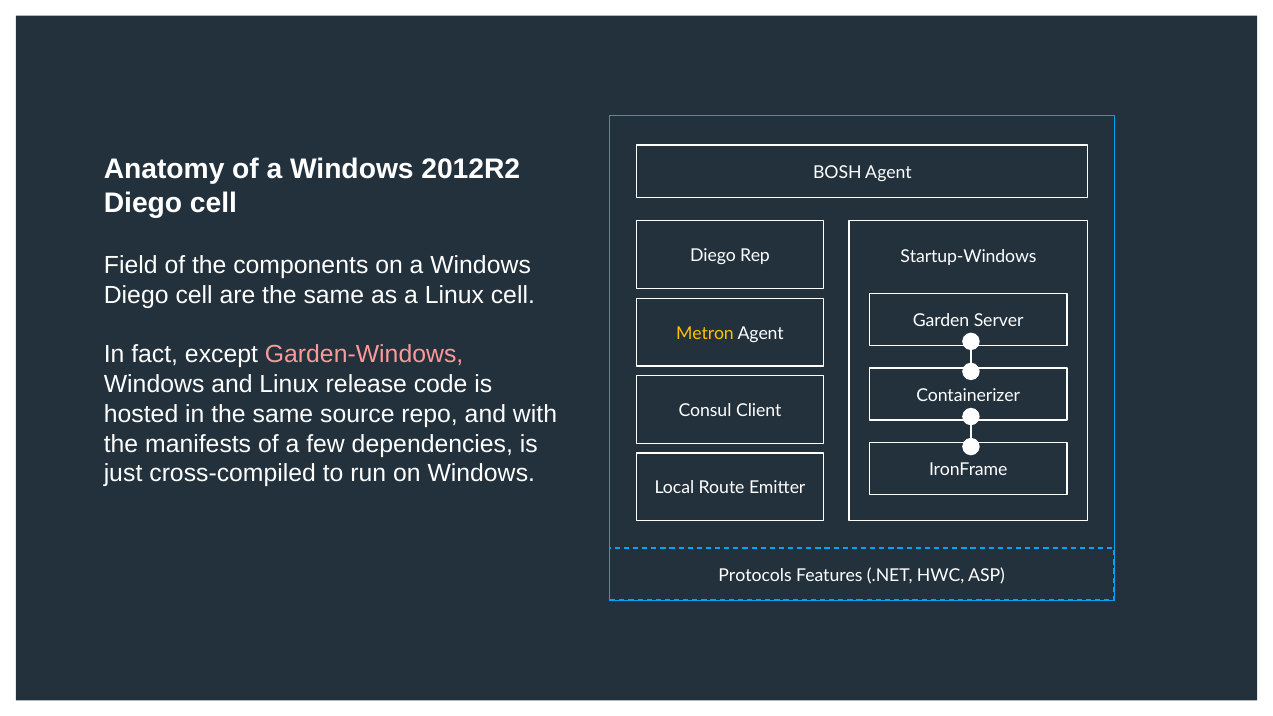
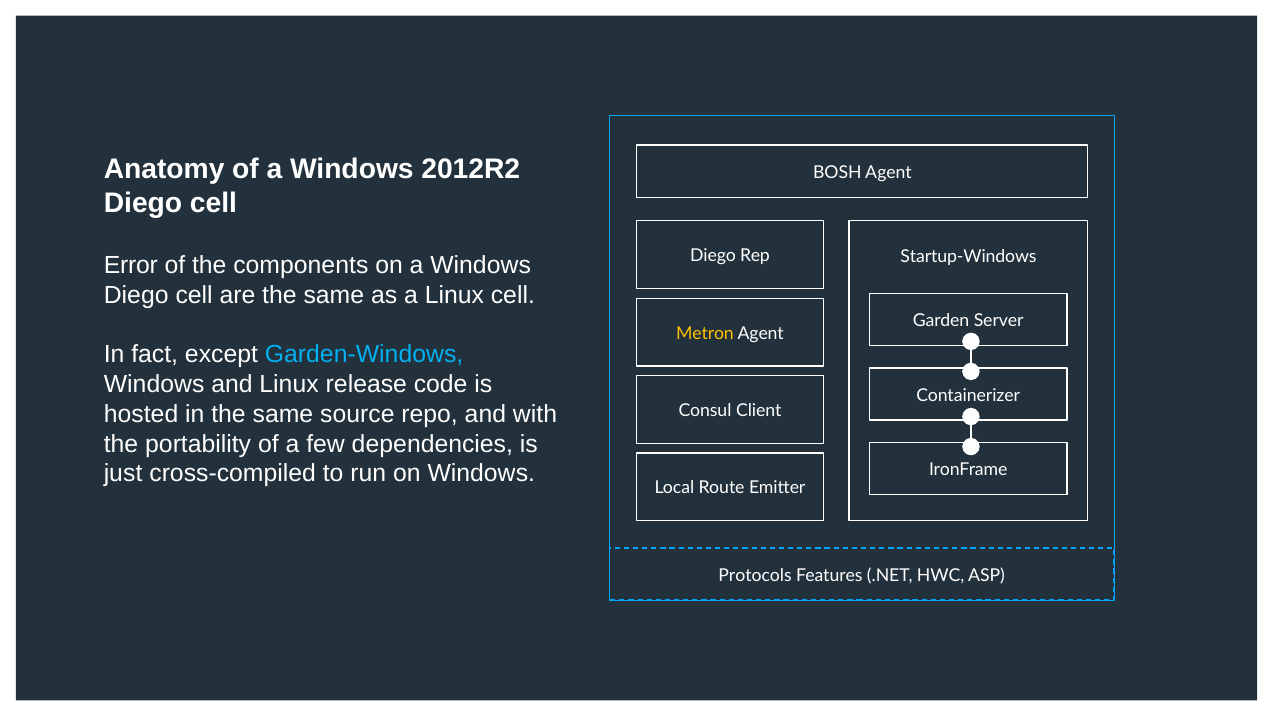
Field: Field -> Error
Garden-Windows colour: pink -> light blue
manifests: manifests -> portability
